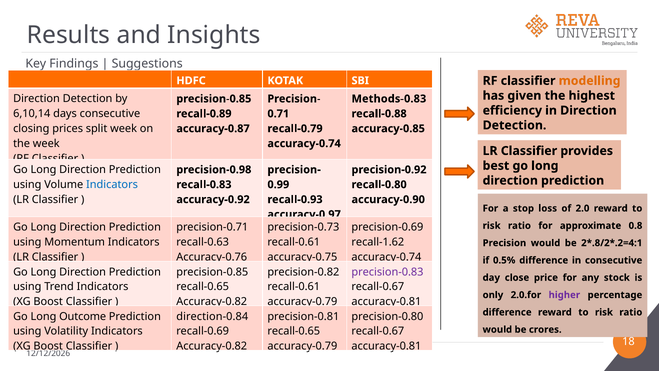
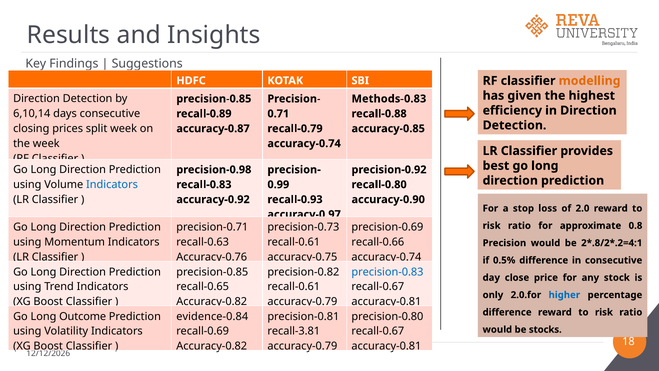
recall-1.62: recall-1.62 -> recall-0.66
precision-0.83 colour: purple -> blue
higher colour: purple -> blue
direction-0.84: direction-0.84 -> evidence-0.84
crores: crores -> stocks
recall-0.65 at (294, 331): recall-0.65 -> recall-3.81
